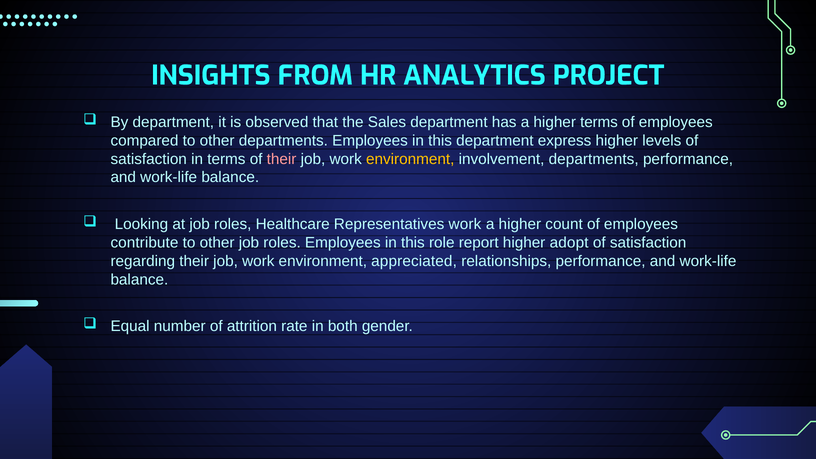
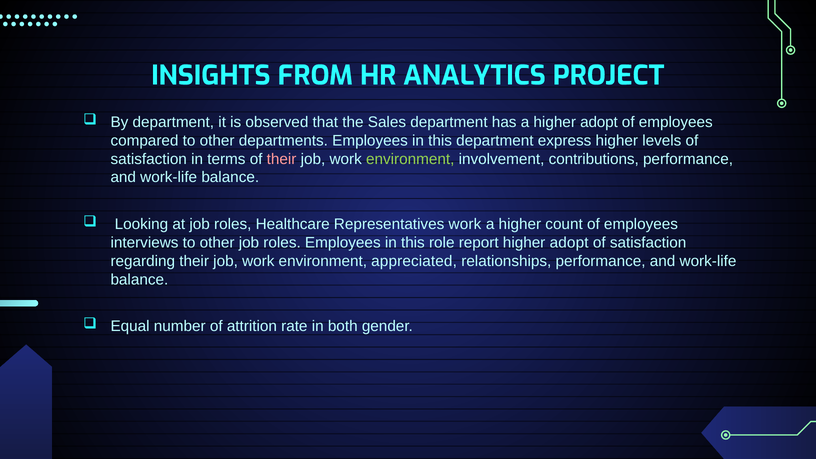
a higher terms: terms -> adopt
environment at (410, 159) colour: yellow -> light green
involvement departments: departments -> contributions
contribute: contribute -> interviews
